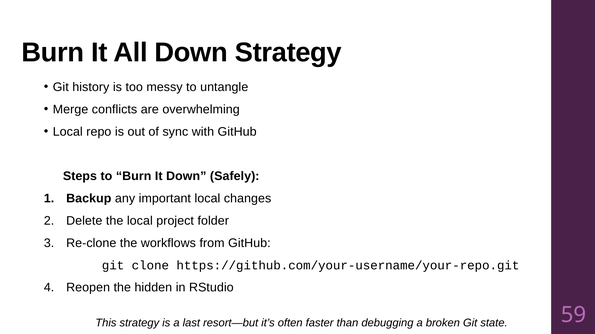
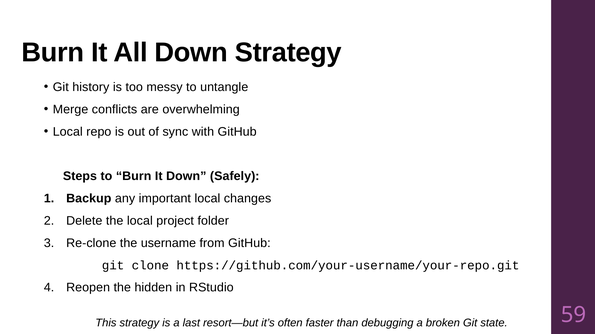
workflows: workflows -> username
